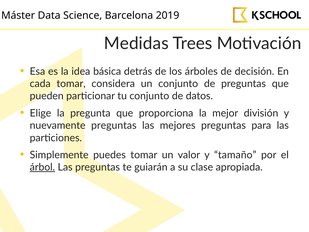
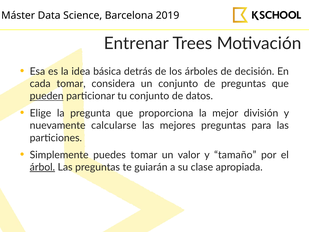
Medidas: Medidas -> Entrenar
pueden underline: none -> present
nuevamente preguntas: preguntas -> calcularse
